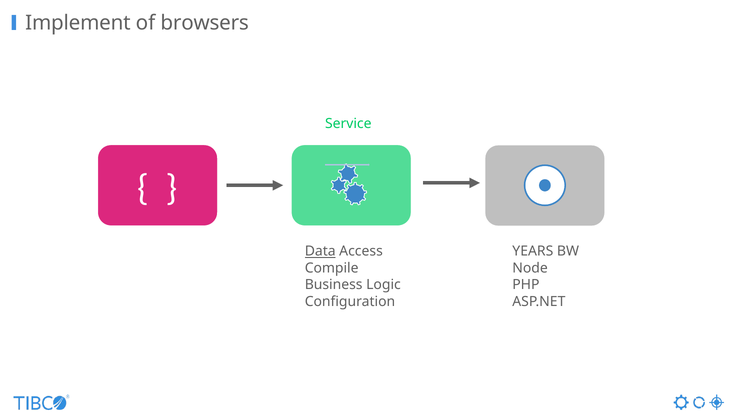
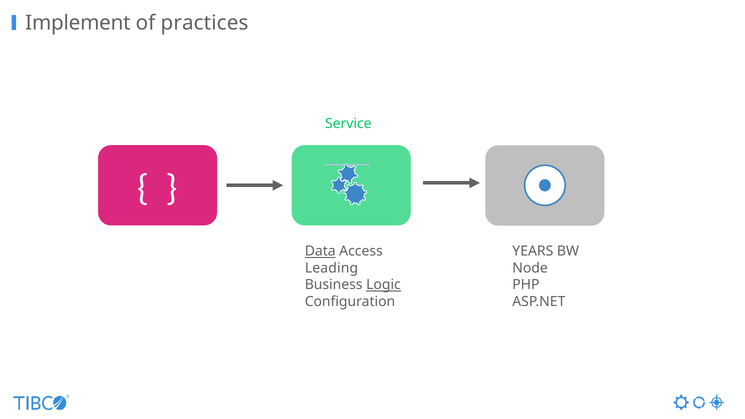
browsers: browsers -> practices
Compile: Compile -> Leading
Logic underline: none -> present
